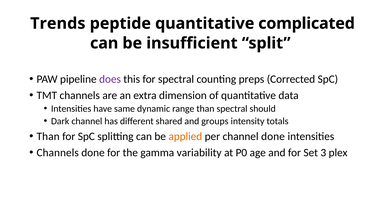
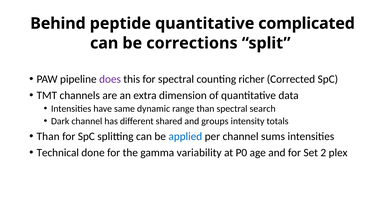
Trends: Trends -> Behind
insufficient: insufficient -> corrections
preps: preps -> richer
should: should -> search
applied colour: orange -> blue
channel done: done -> sums
Channels at (58, 152): Channels -> Technical
3: 3 -> 2
